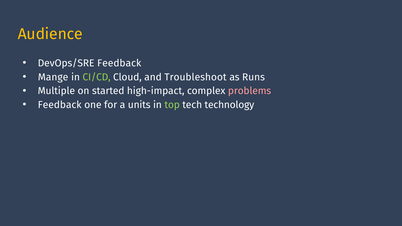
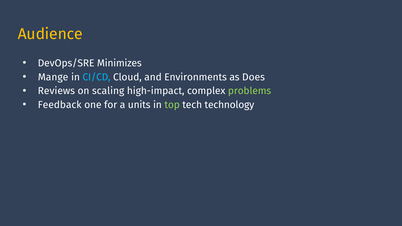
DevOps/SRE Feedback: Feedback -> Minimizes
CI/CD colour: light green -> light blue
Troubleshoot: Troubleshoot -> Environments
Runs: Runs -> Does
Multiple: Multiple -> Reviews
started: started -> scaling
problems colour: pink -> light green
